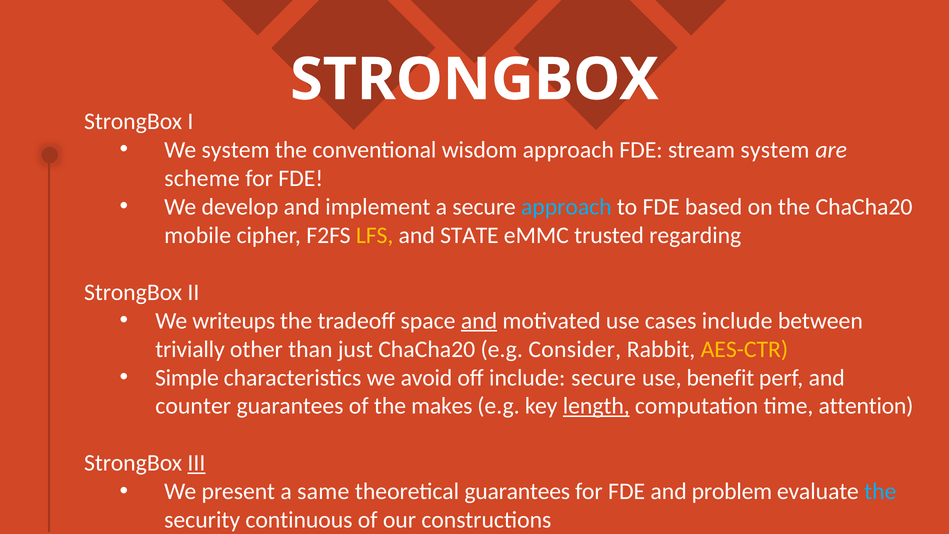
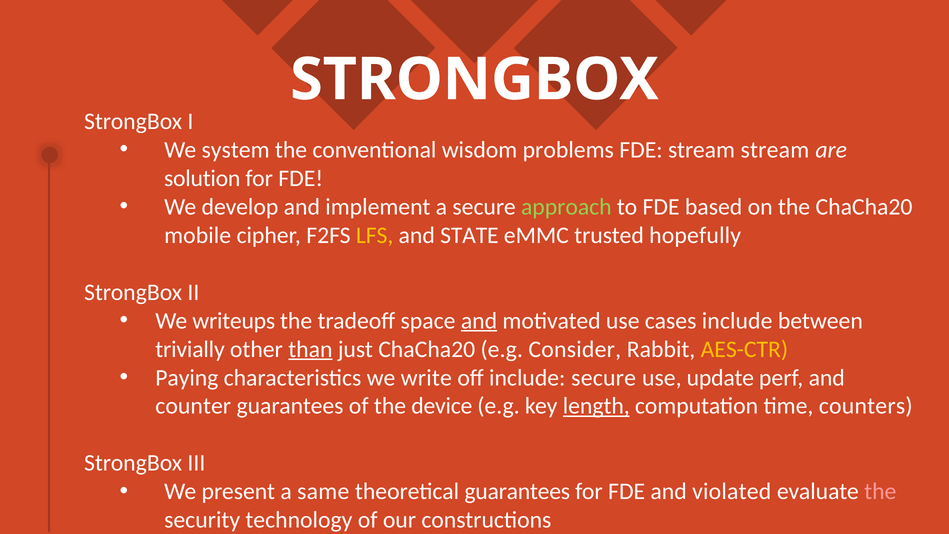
wisdom approach: approach -> problems
stream system: system -> stream
scheme: scheme -> solution
approach at (566, 207) colour: light blue -> light green
regarding: regarding -> hopefully
than underline: none -> present
Simple: Simple -> Paying
avoid: avoid -> write
benefit: benefit -> update
makes: makes -> device
attention: attention -> counters
III underline: present -> none
problem: problem -> violated
the at (880, 491) colour: light blue -> pink
continuous: continuous -> technology
